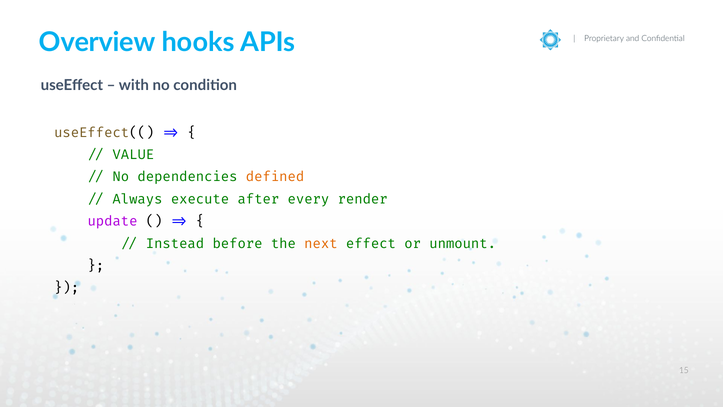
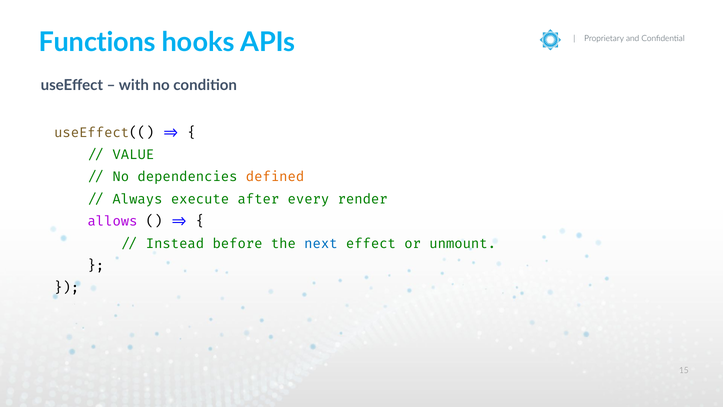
Overview: Overview -> Functions
update: update -> allows
next colour: orange -> blue
